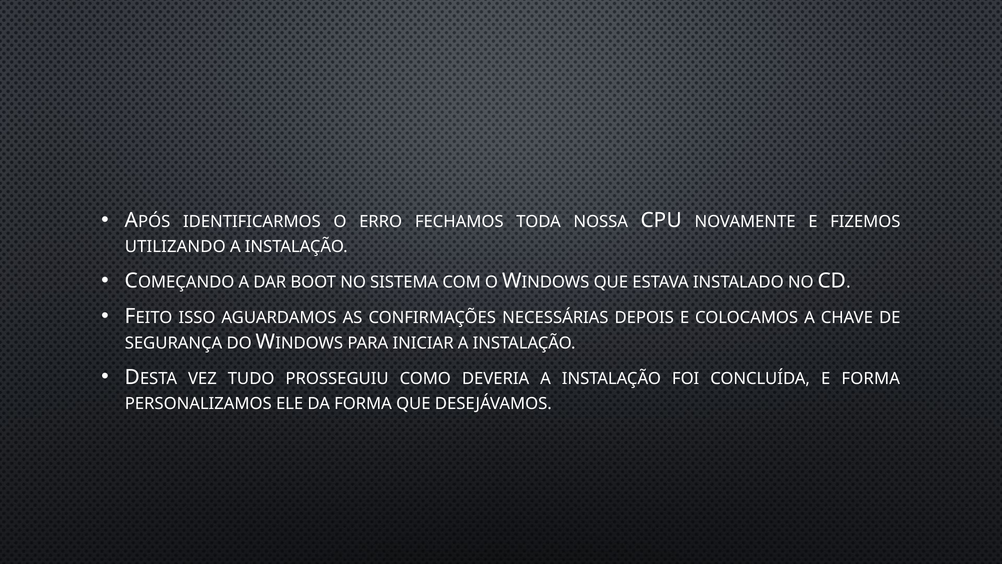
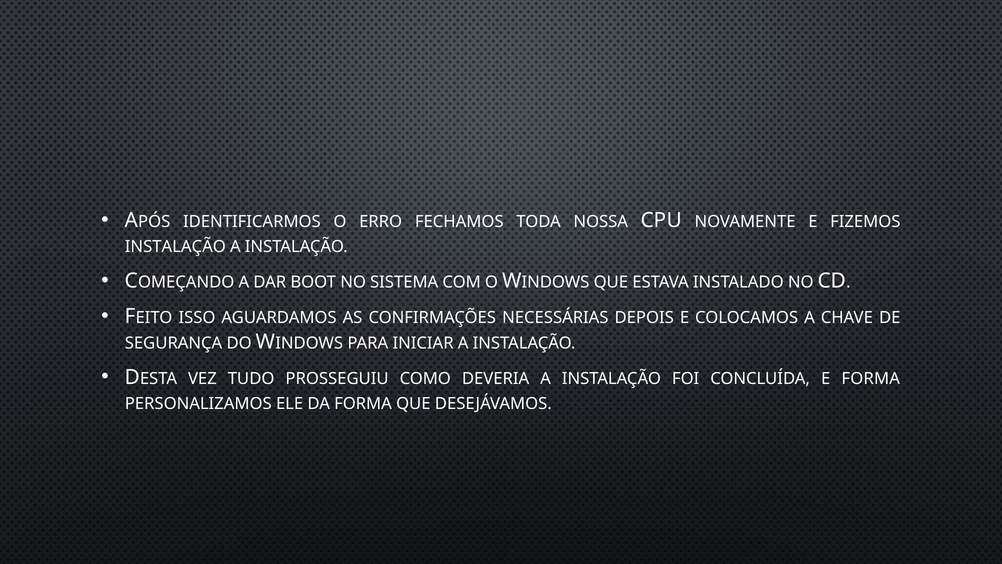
UTILIZANDO at (175, 247): UTILIZANDO -> INSTALAÇÃO
